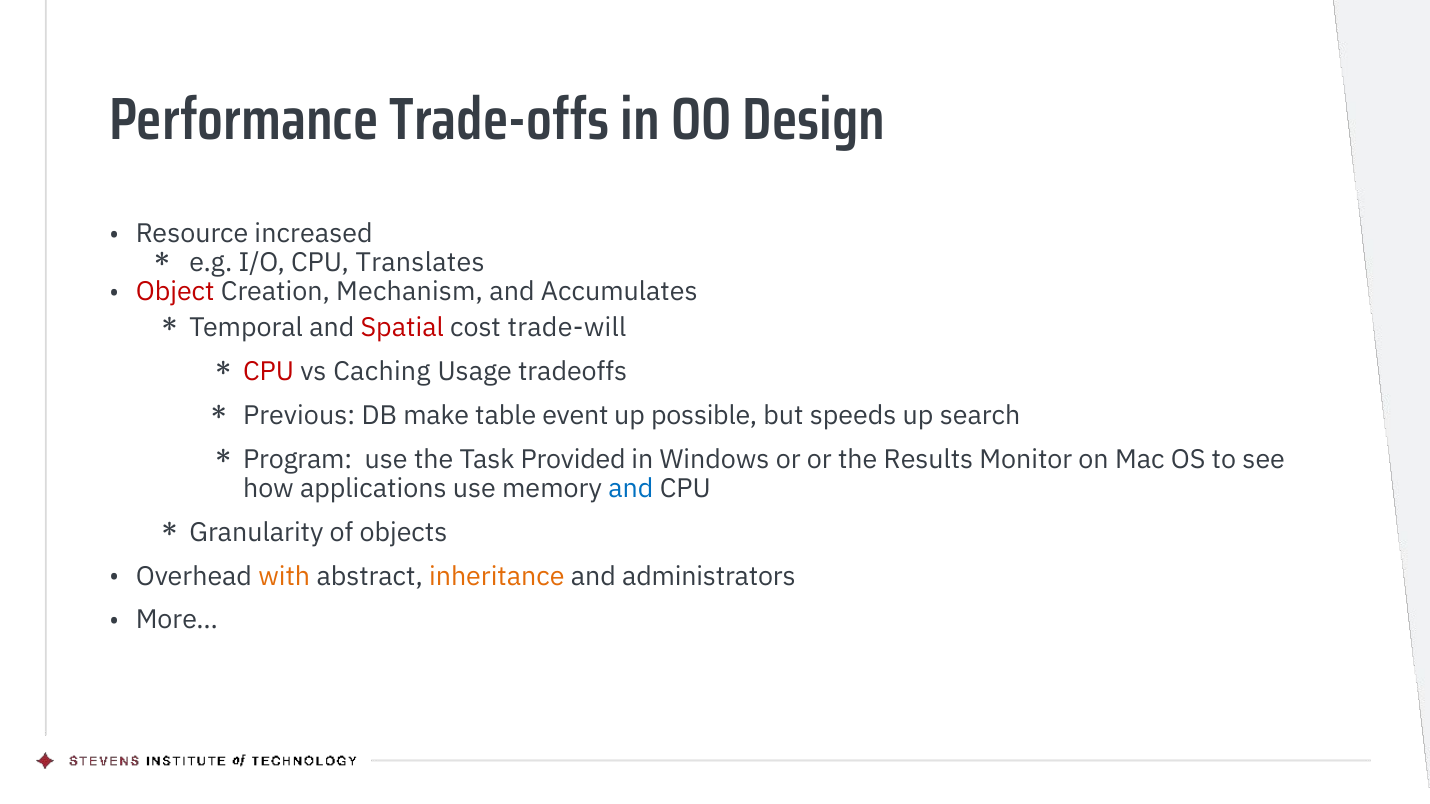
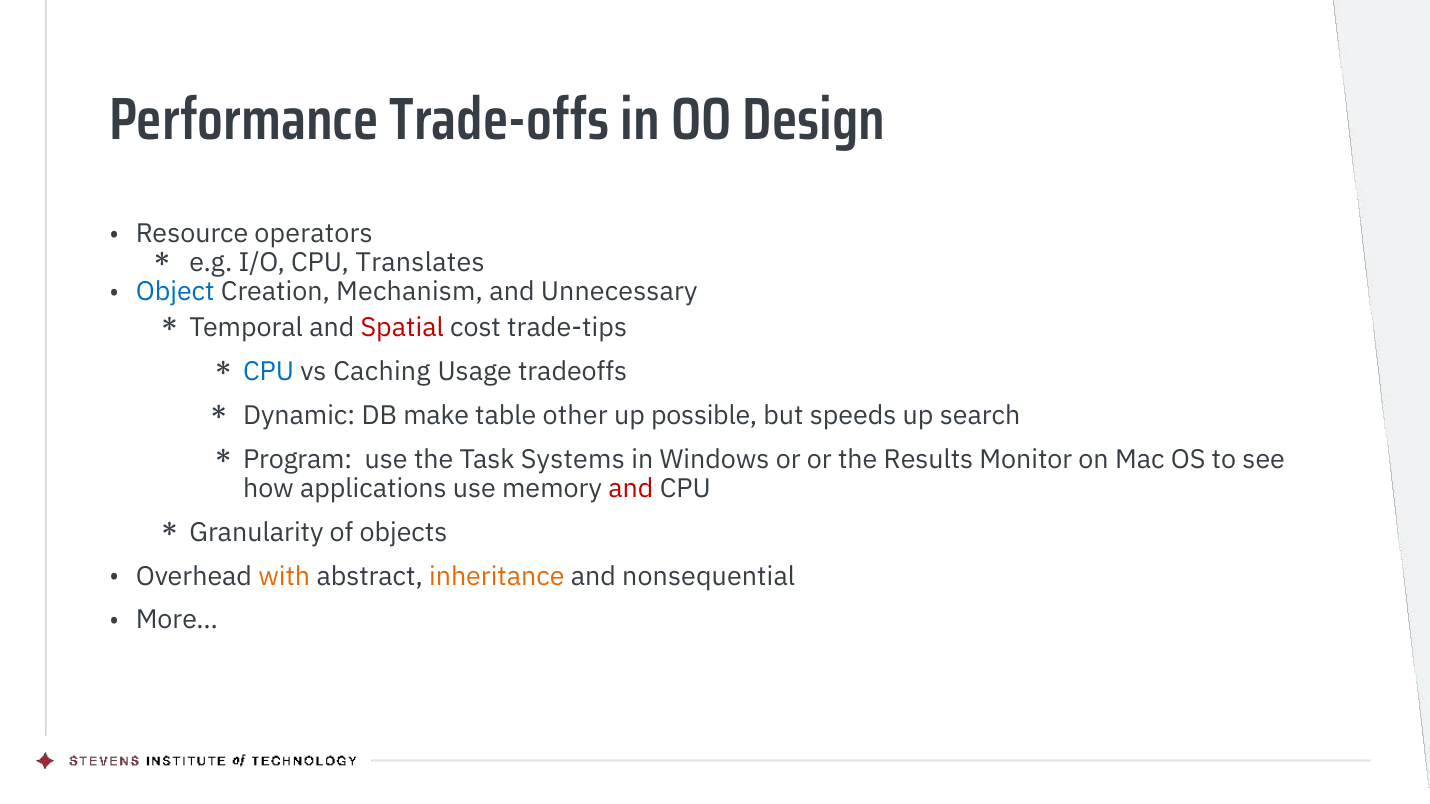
increased: increased -> operators
Object colour: red -> blue
Accumulates: Accumulates -> Unnecessary
trade-will: trade-will -> trade-tips
CPU at (269, 372) colour: red -> blue
Previous: Previous -> Dynamic
event: event -> other
Provided: Provided -> Systems
and at (631, 489) colour: blue -> red
administrators: administrators -> nonsequential
